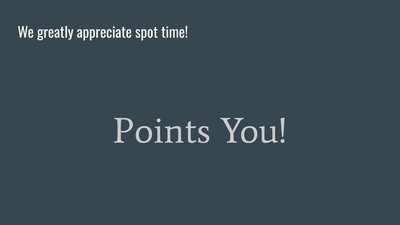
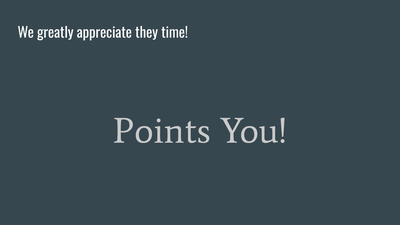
spot: spot -> they
